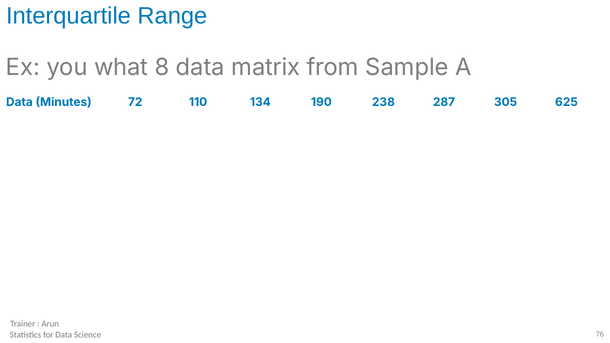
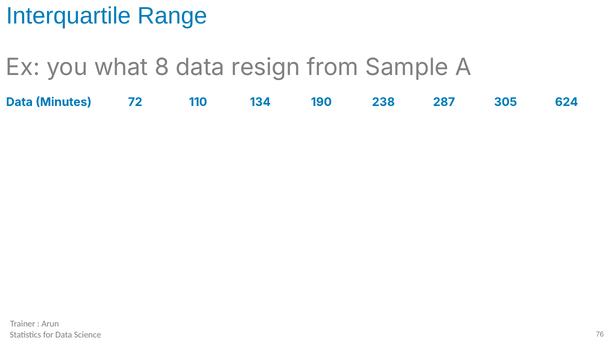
matrix: matrix -> resign
625: 625 -> 624
